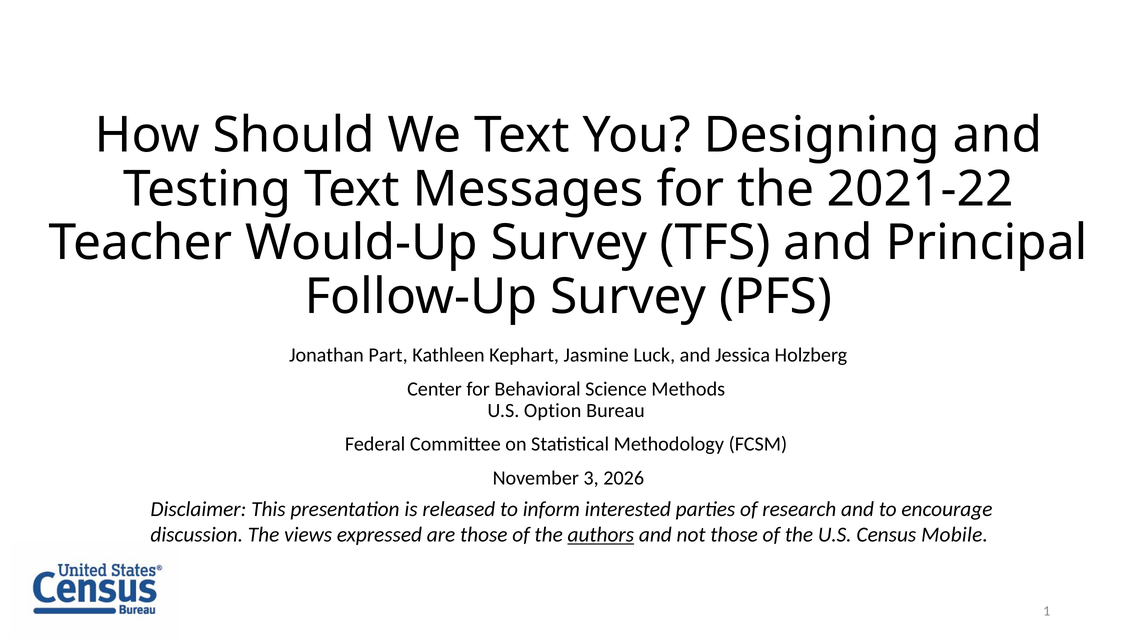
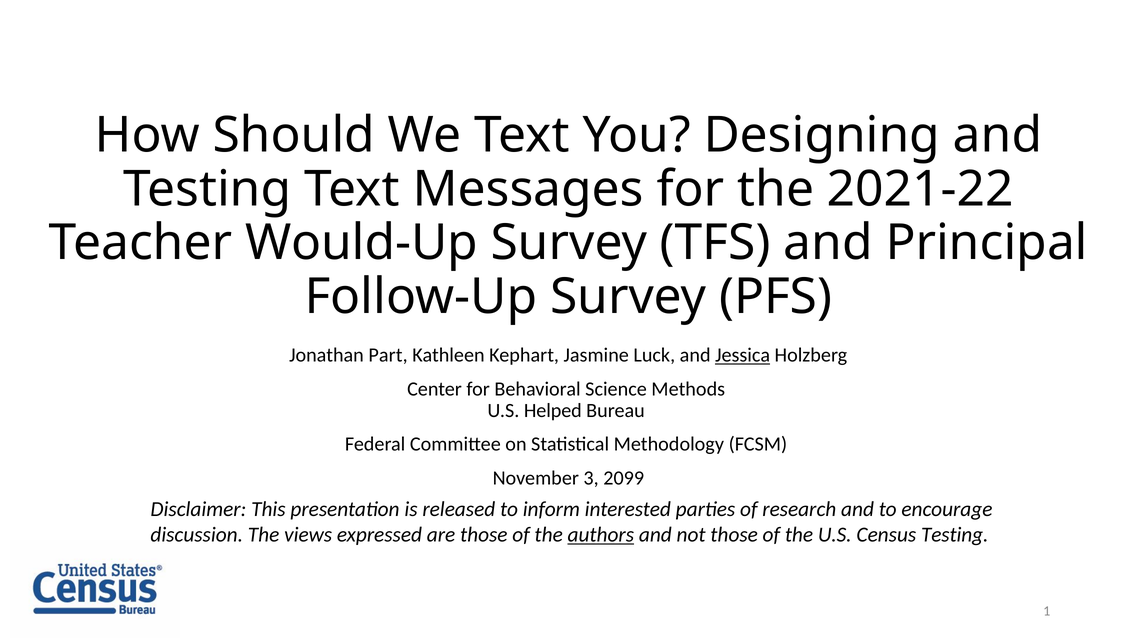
Jessica underline: none -> present
Option: Option -> Helped
2026: 2026 -> 2099
Census Mobile: Mobile -> Testing
